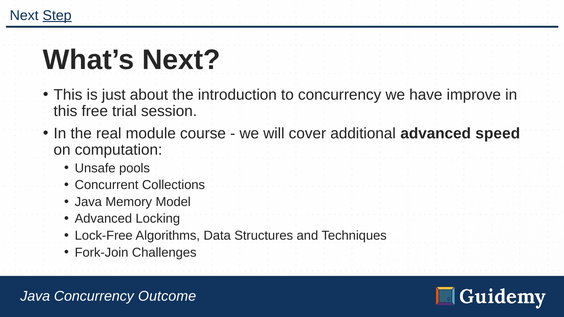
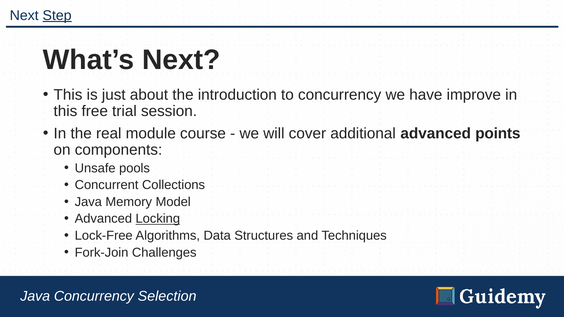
speed: speed -> points
computation: computation -> components
Locking underline: none -> present
Outcome: Outcome -> Selection
